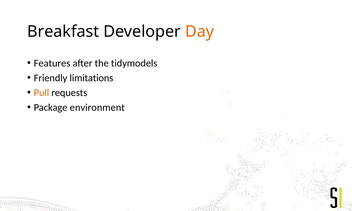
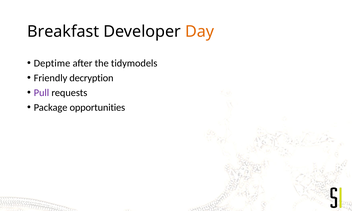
Features: Features -> Deptime
limitations: limitations -> decryption
Pull colour: orange -> purple
environment: environment -> opportunities
